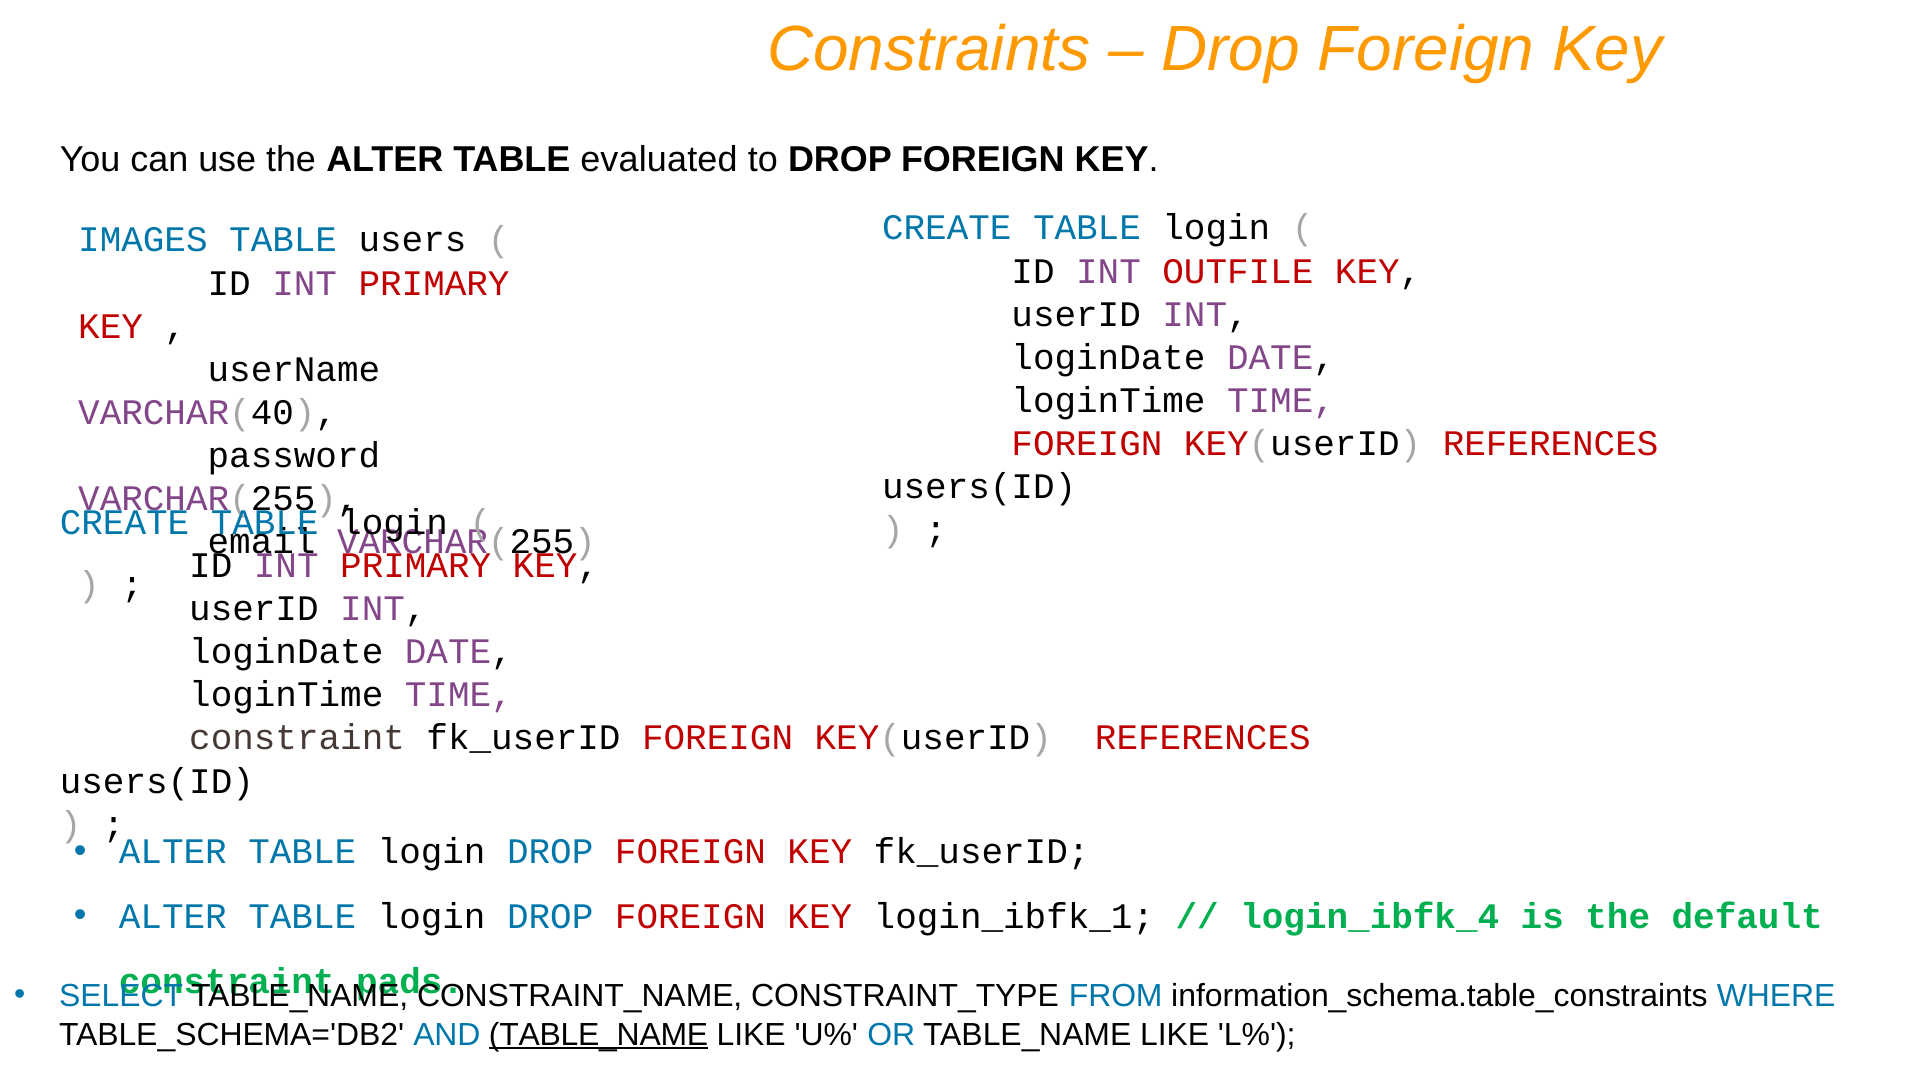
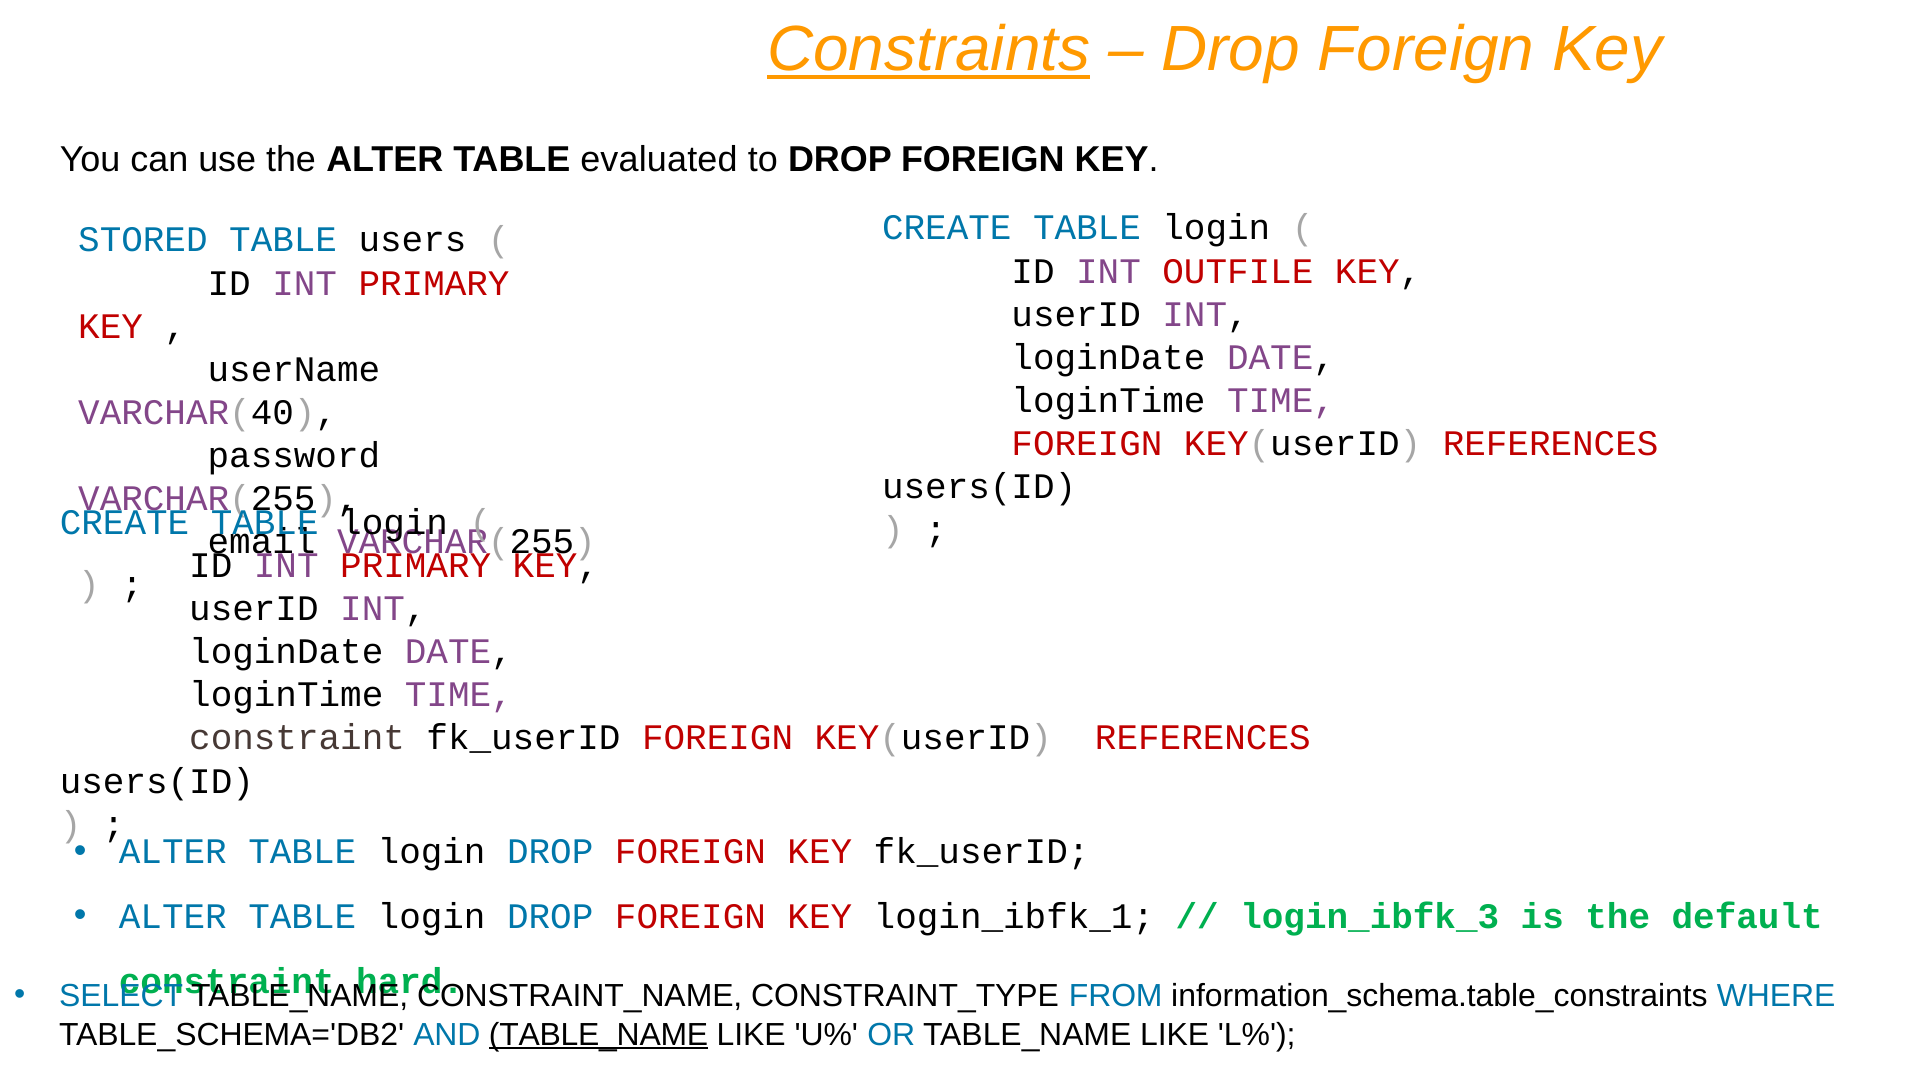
Constraints underline: none -> present
IMAGES: IMAGES -> STORED
login_ibfk_4: login_ibfk_4 -> login_ibfk_3
pads: pads -> hard
